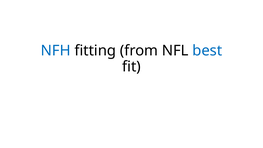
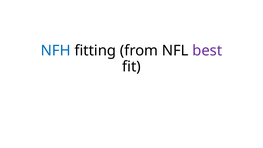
best colour: blue -> purple
